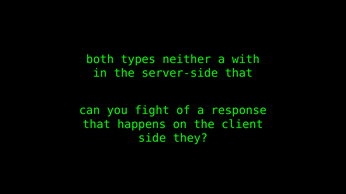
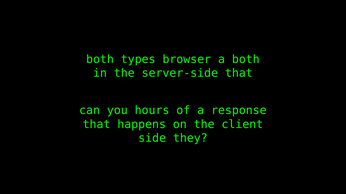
neither: neither -> browser
a with: with -> both
fight: fight -> hours
